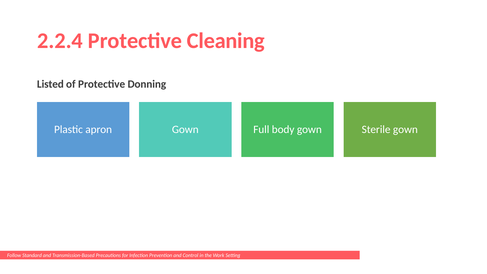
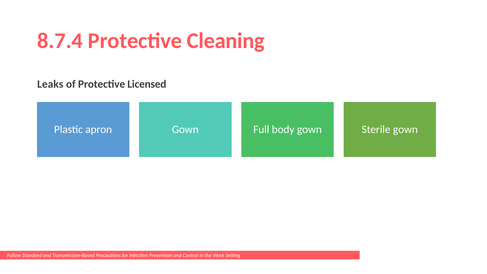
2.2.4: 2.2.4 -> 8.7.4
Listed: Listed -> Leaks
Donning: Donning -> Licensed
